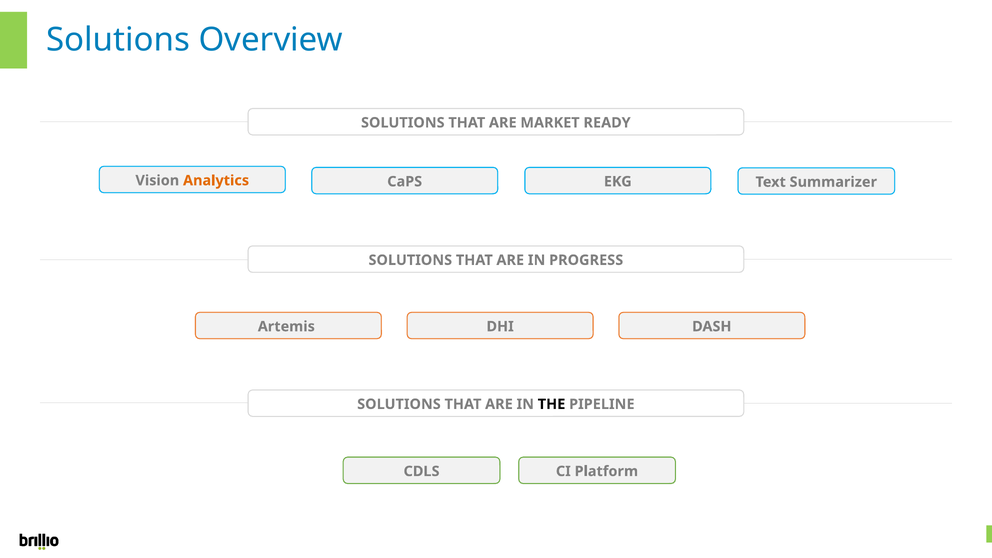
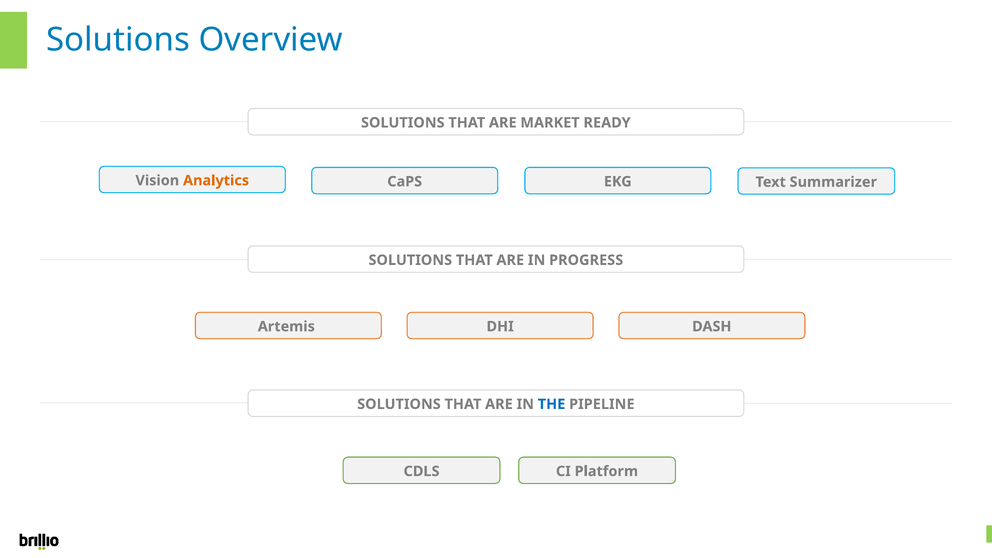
THE colour: black -> blue
